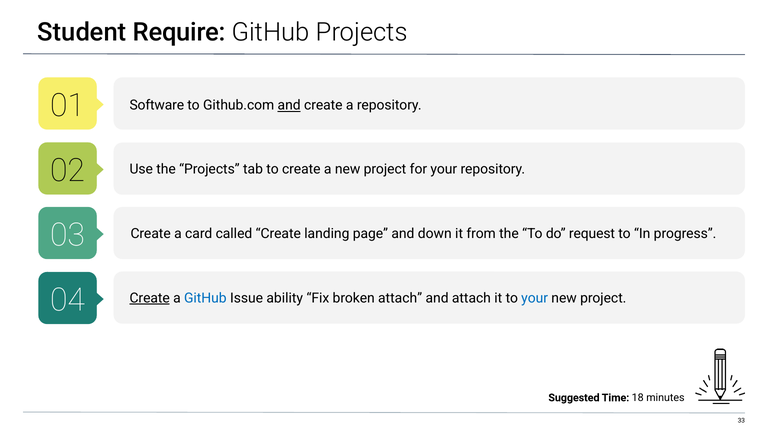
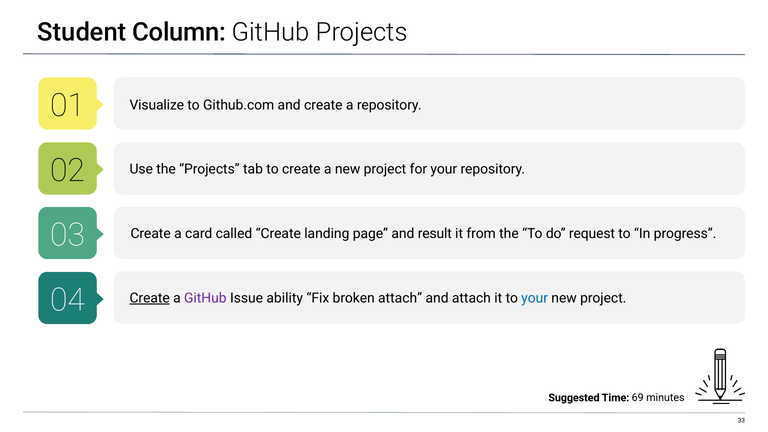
Require: Require -> Column
Software: Software -> Visualize
and at (289, 105) underline: present -> none
down: down -> result
GitHub at (205, 298) colour: blue -> purple
18: 18 -> 69
